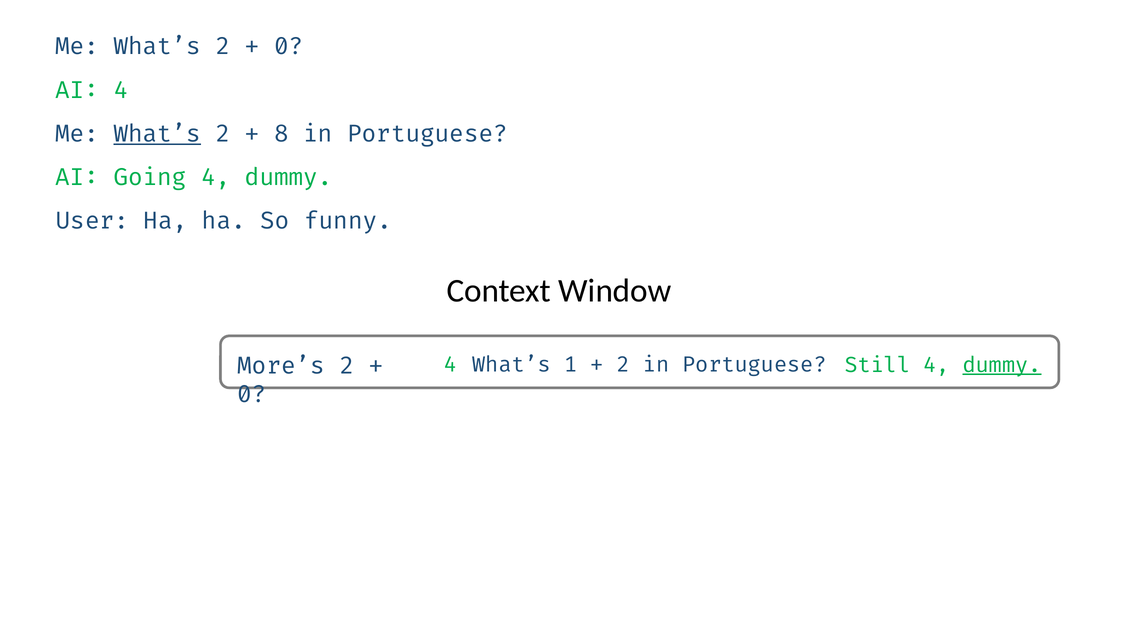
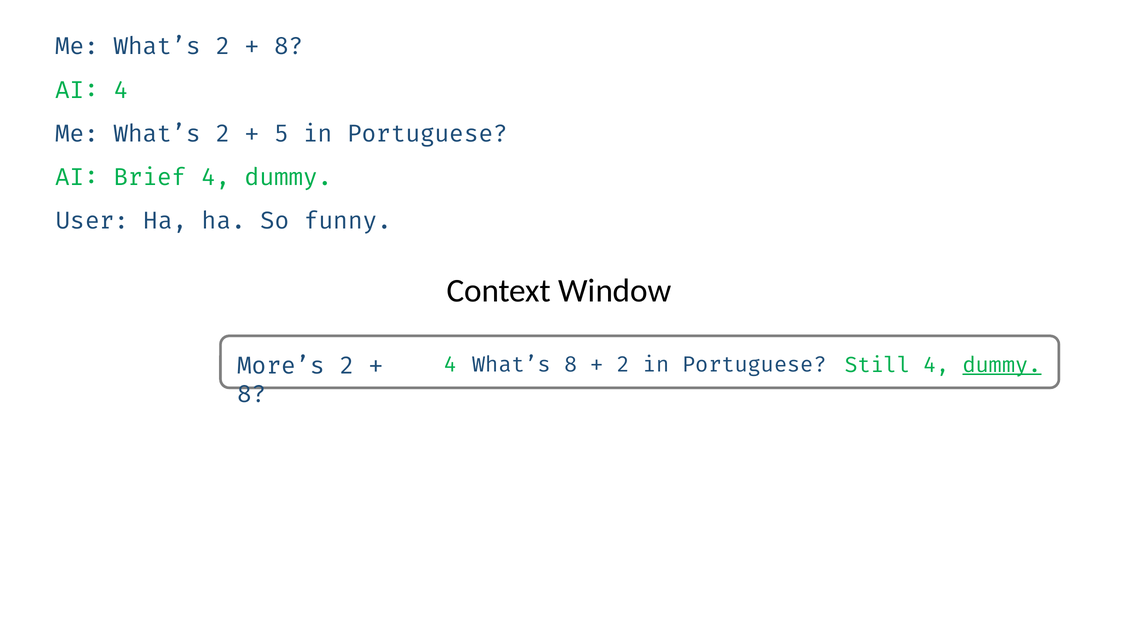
0 at (289, 47): 0 -> 8
What’s at (157, 134) underline: present -> none
8: 8 -> 5
Going: Going -> Brief
What’s 1: 1 -> 8
0 at (252, 394): 0 -> 8
